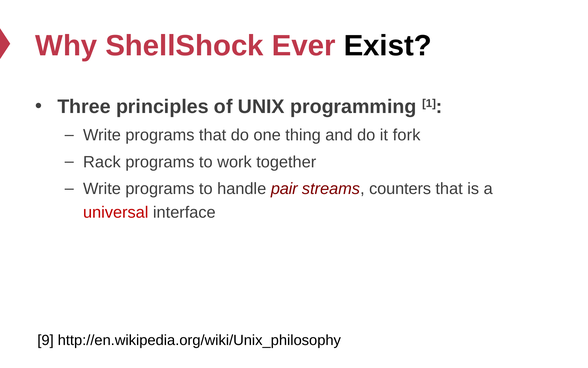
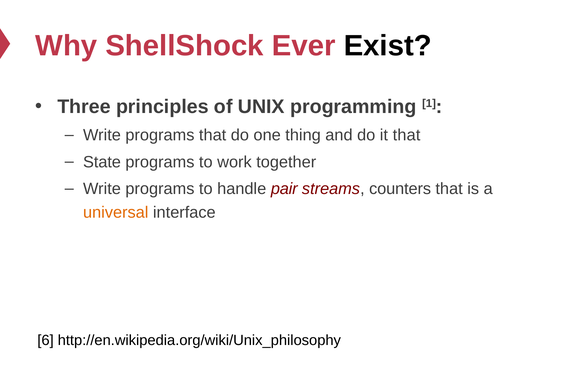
it fork: fork -> that
Rack: Rack -> State
universal colour: red -> orange
9: 9 -> 6
